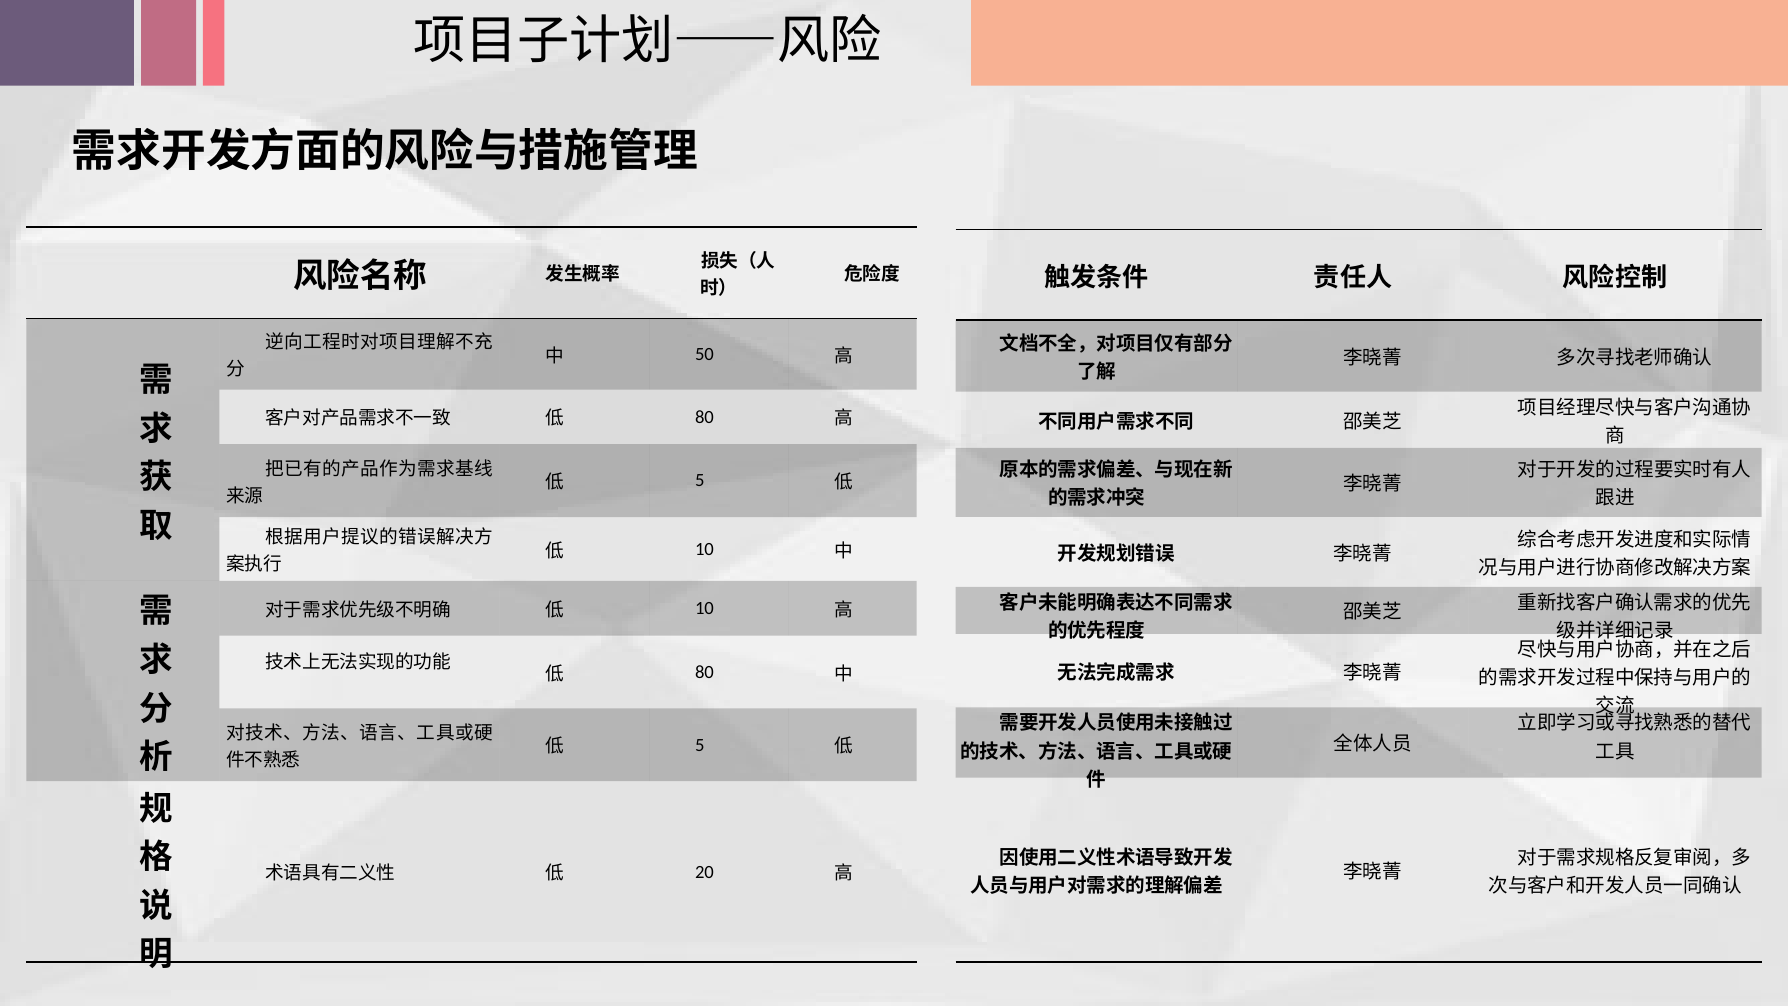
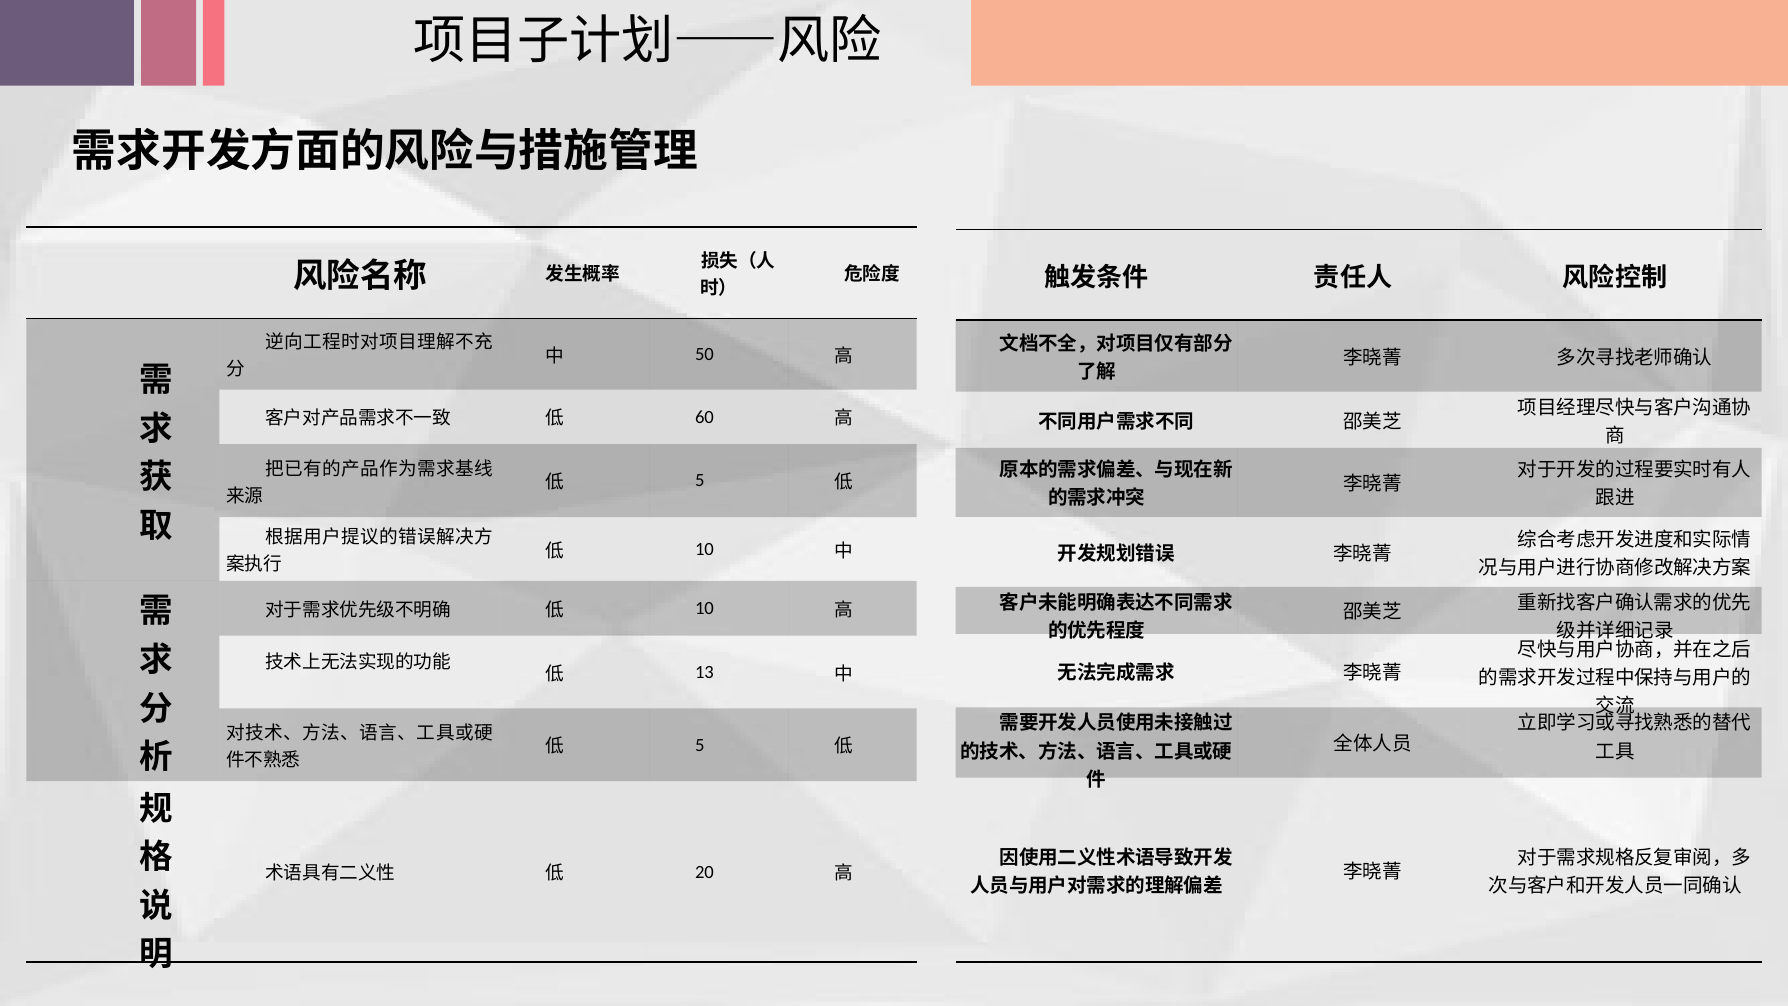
80 at (704, 417): 80 -> 60
80 at (704, 672): 80 -> 13
